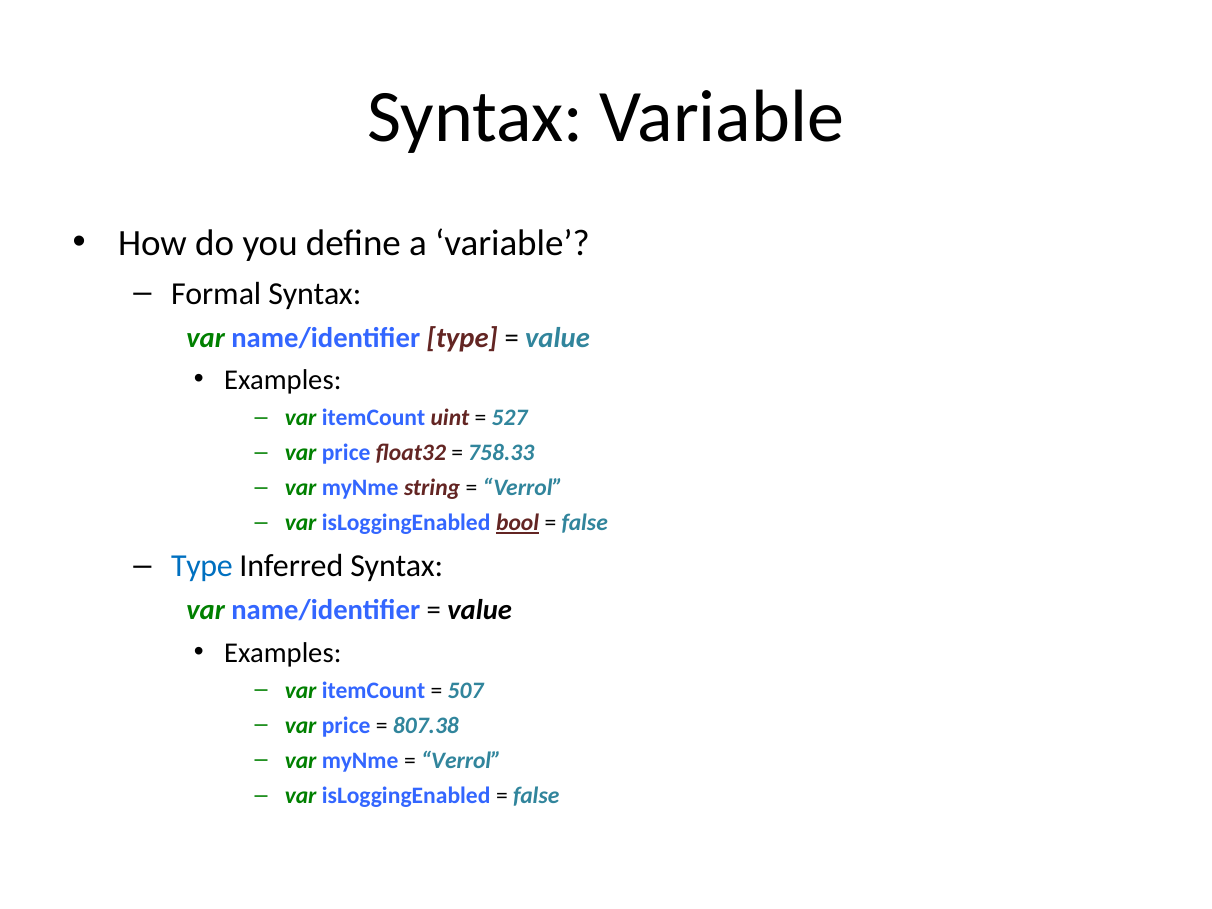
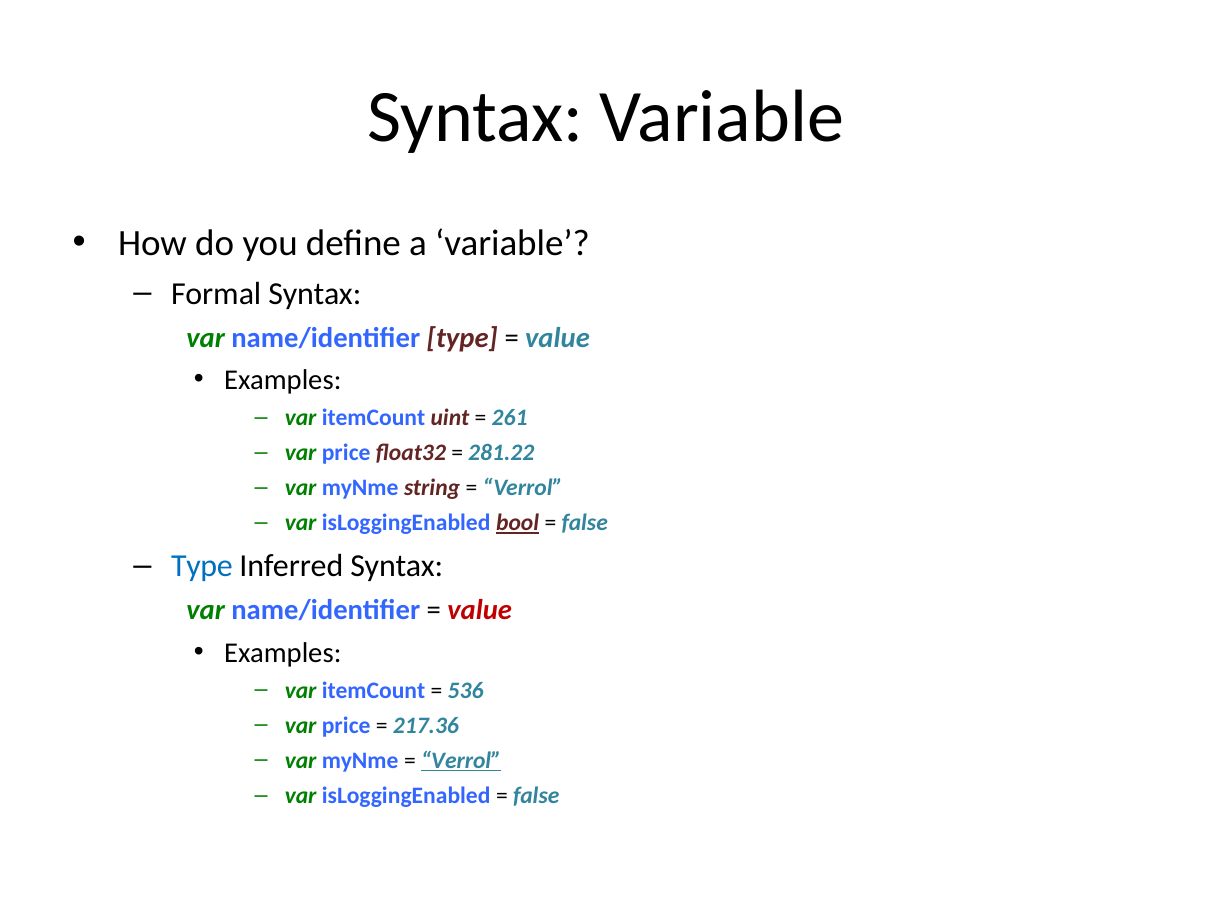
527: 527 -> 261
758.33: 758.33 -> 281.22
value at (480, 610) colour: black -> red
507: 507 -> 536
807.38: 807.38 -> 217.36
Verrol at (461, 761) underline: none -> present
